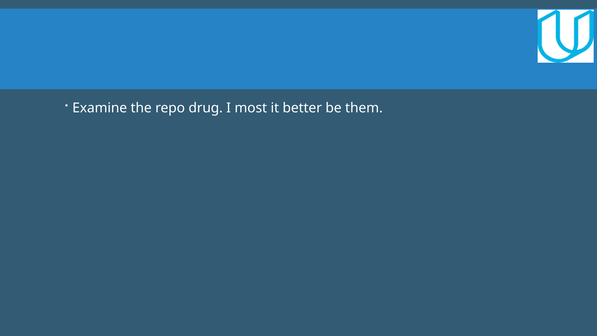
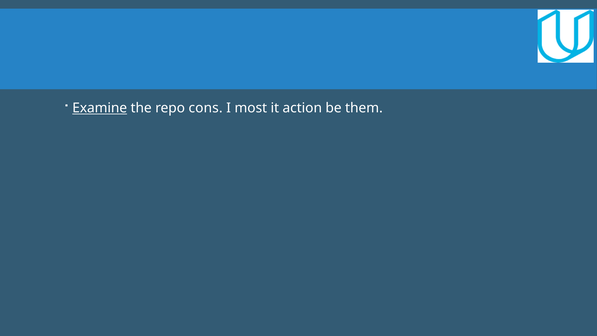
Examine underline: none -> present
drug: drug -> cons
better: better -> action
